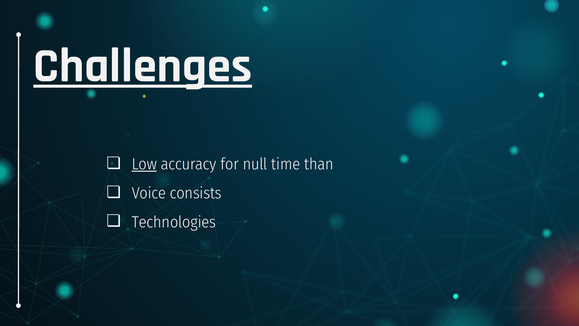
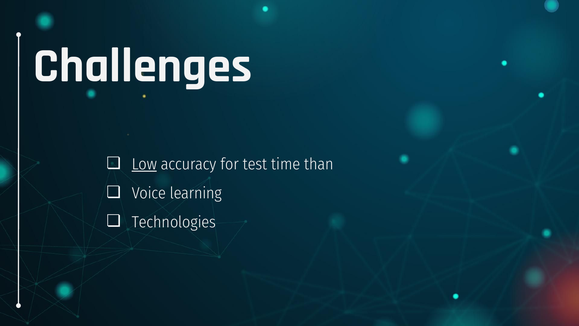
Challenges underline: present -> none
null: null -> test
consists: consists -> learning
